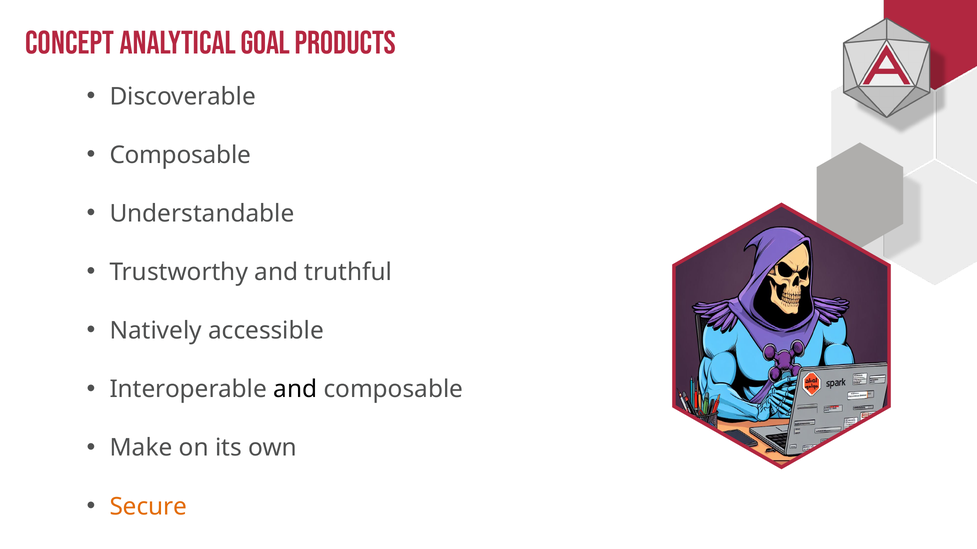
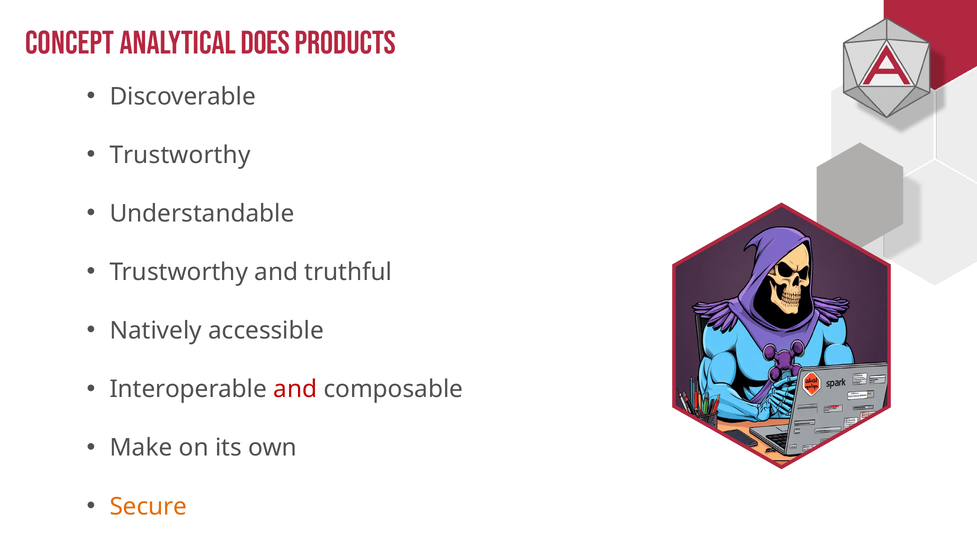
GOAL: GOAL -> DOES
Composable at (180, 155): Composable -> Trustworthy
and at (295, 390) colour: black -> red
